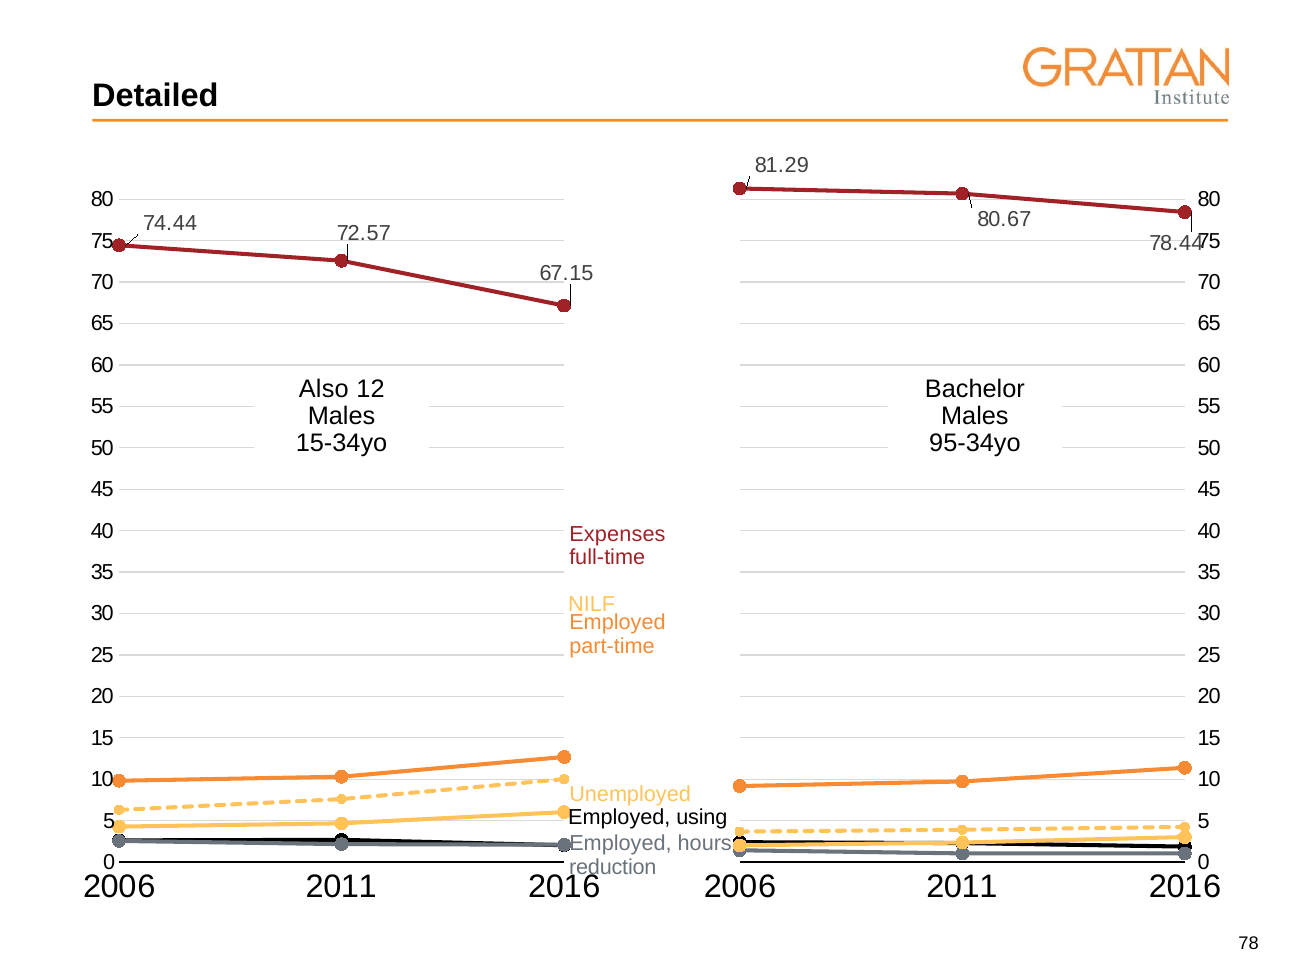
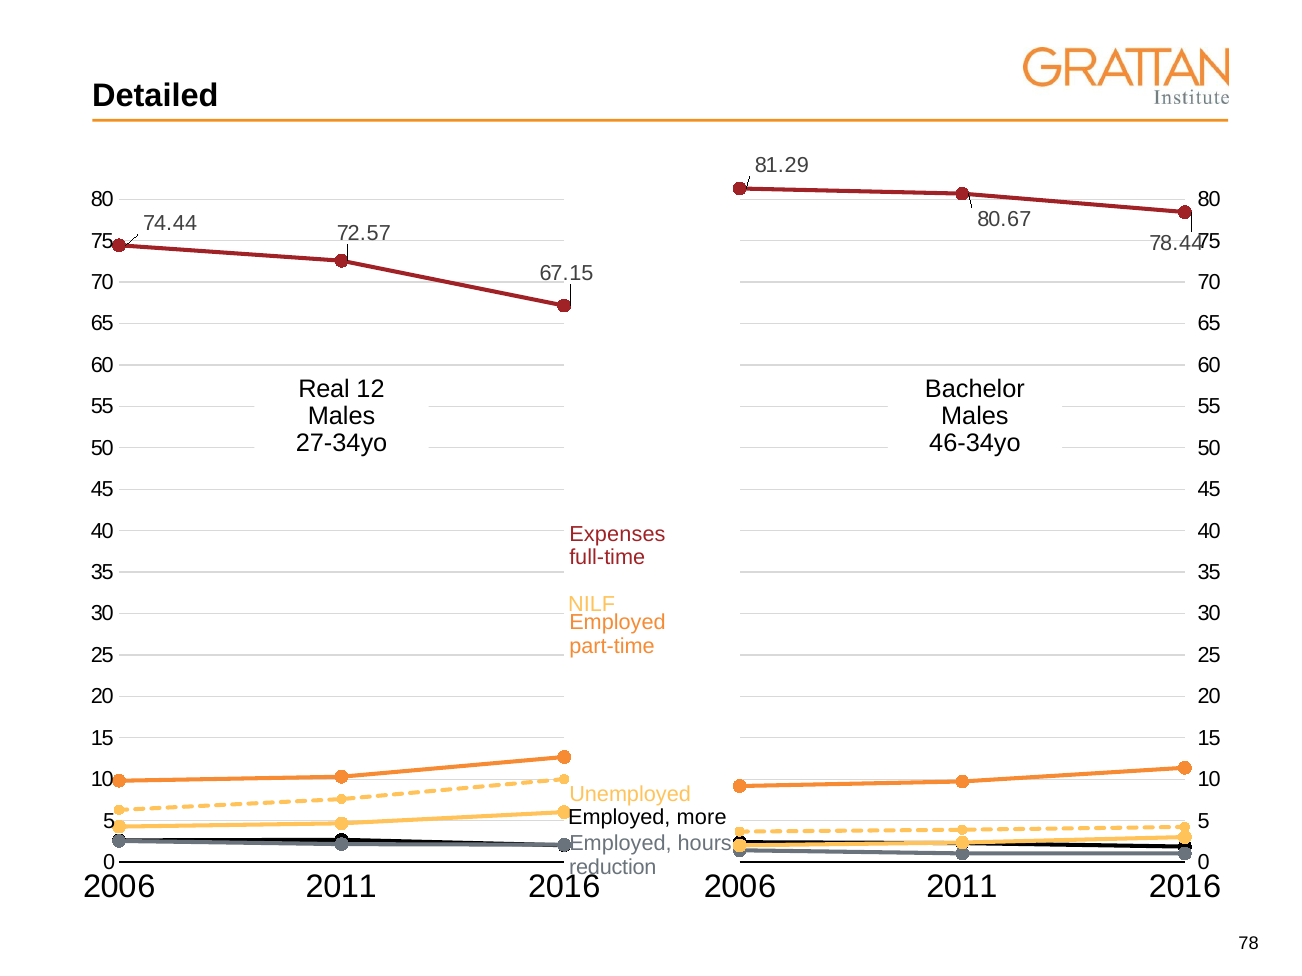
Also: Also -> Real
15-34yo: 15-34yo -> 27-34yo
95-34yo: 95-34yo -> 46-34yo
using: using -> more
